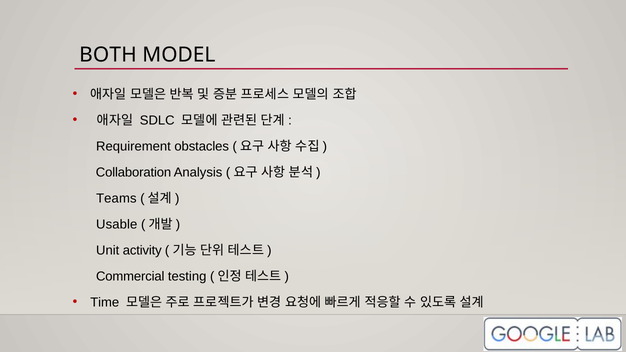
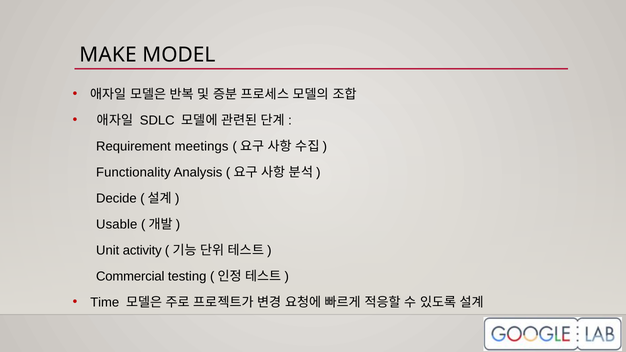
BOTH: BOTH -> MAKE
obstacles: obstacles -> meetings
Collaboration: Collaboration -> Functionality
Teams: Teams -> Decide
